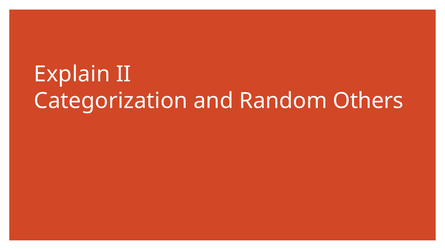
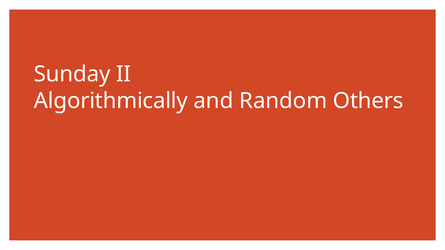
Explain: Explain -> Sunday
Categorization: Categorization -> Algorithmically
